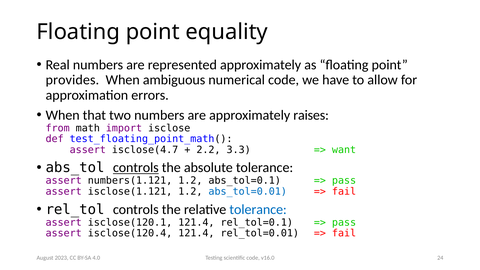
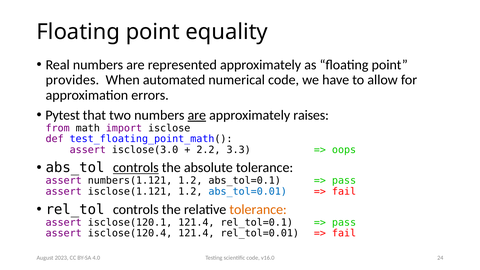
ambiguous: ambiguous -> automated
When at (63, 115): When -> Pytest
are at (197, 115) underline: none -> present
isclose(4.7: isclose(4.7 -> isclose(3.0
want: want -> oops
tolerance at (258, 209) colour: blue -> orange
